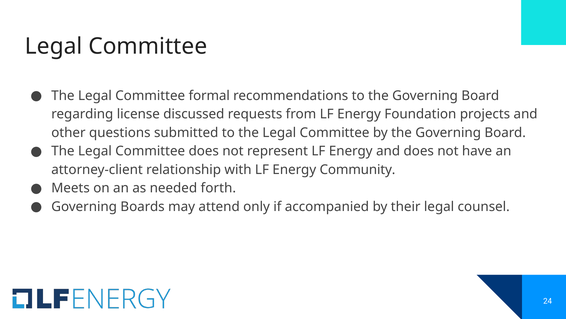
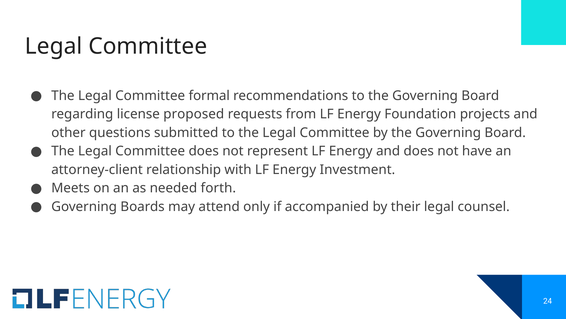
discussed: discussed -> proposed
Community: Community -> Investment
